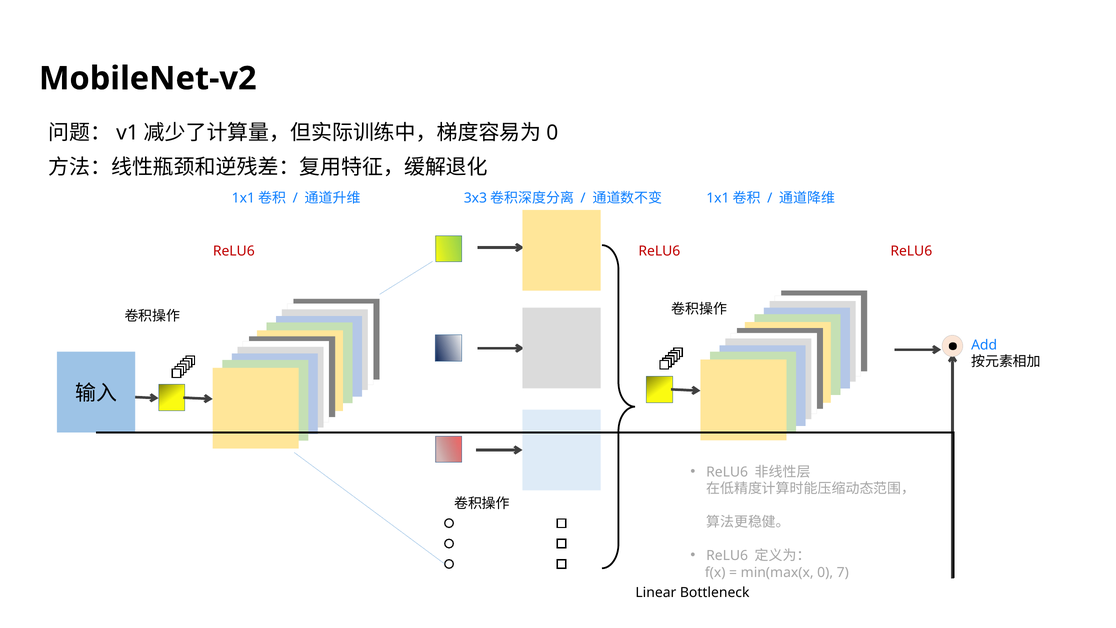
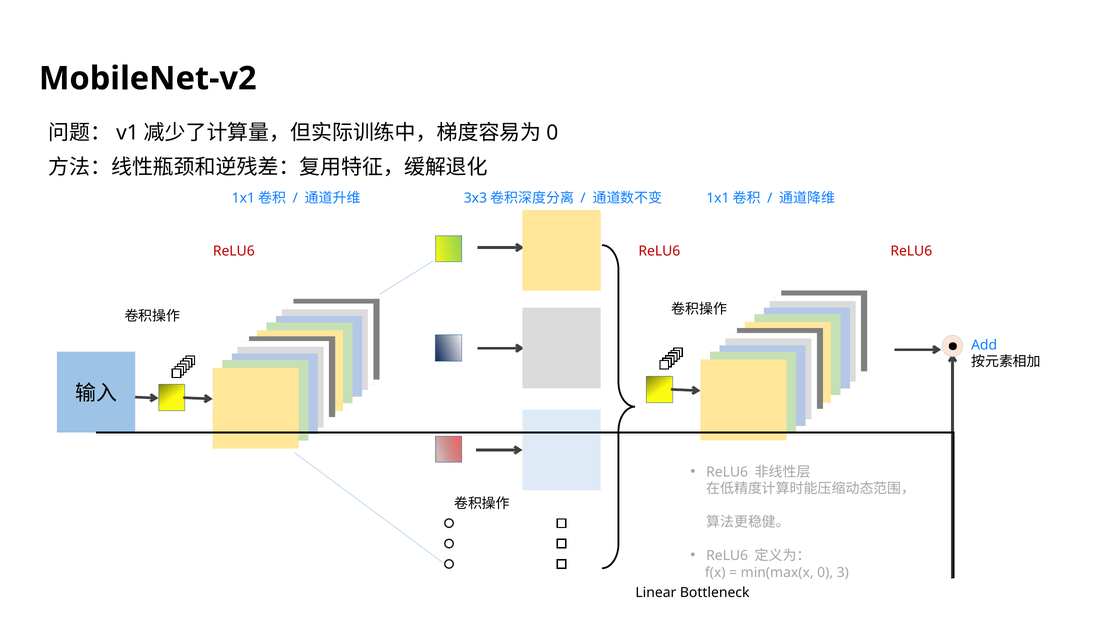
7: 7 -> 3
